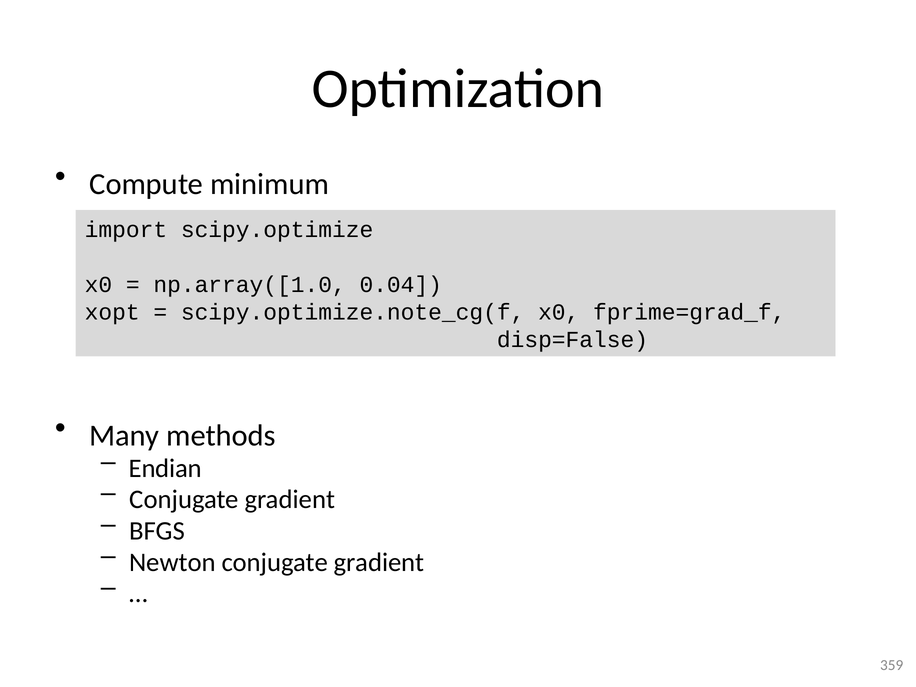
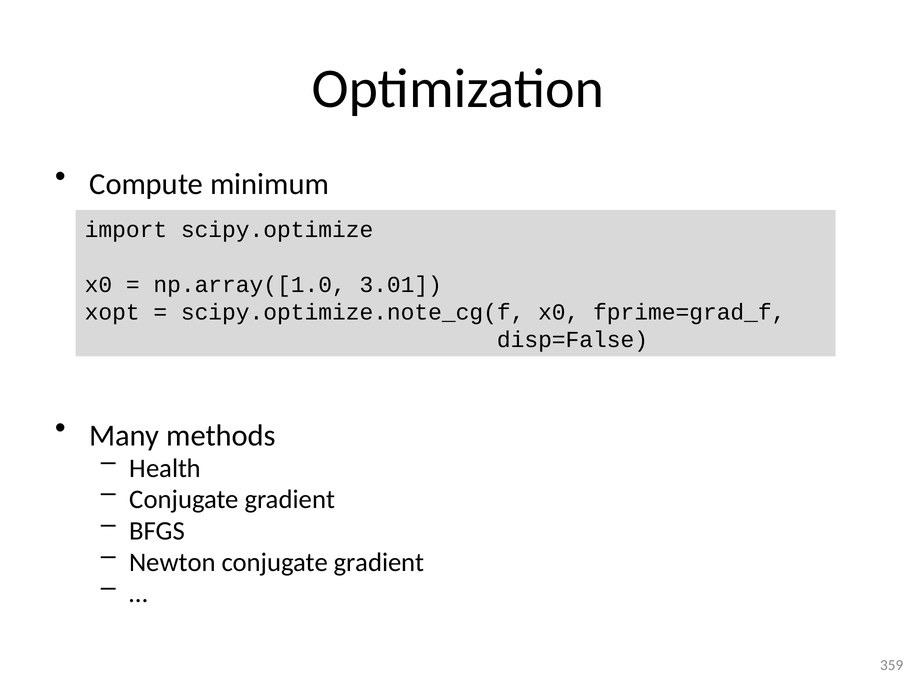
0.04: 0.04 -> 3.01
Endian: Endian -> Health
